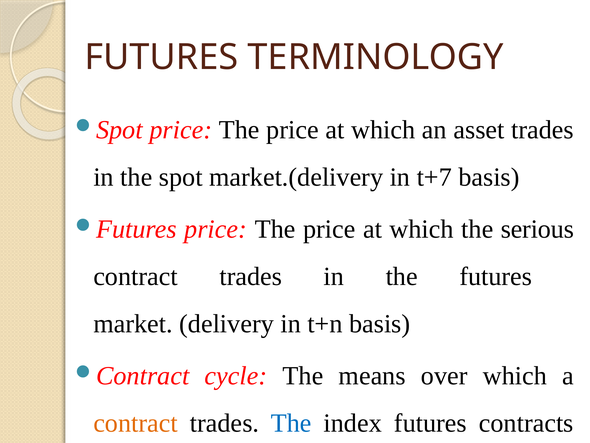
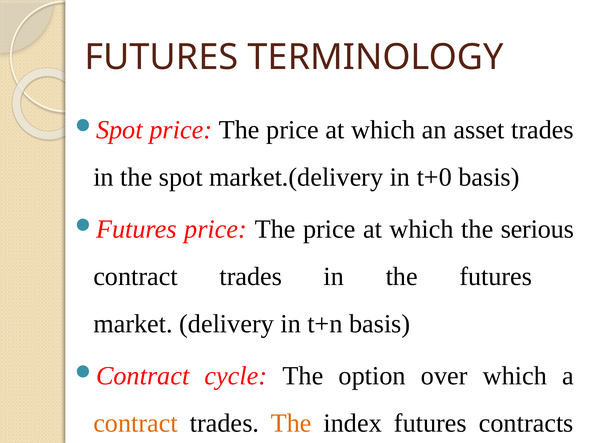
t+7: t+7 -> t+0
means: means -> option
The at (291, 423) colour: blue -> orange
